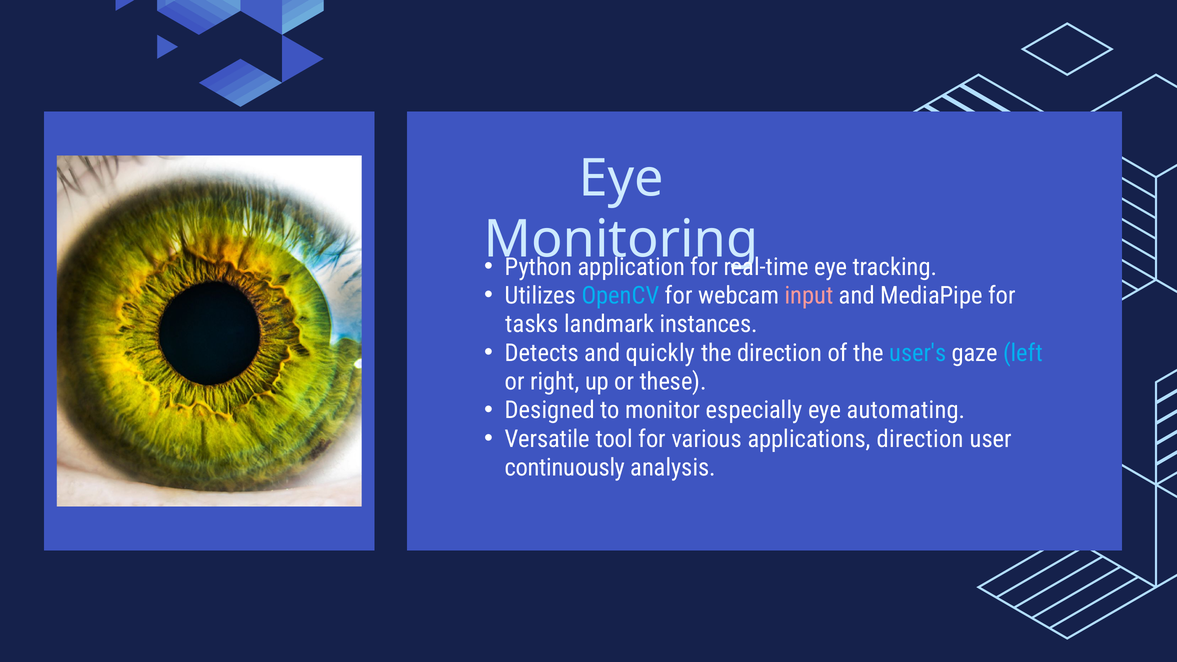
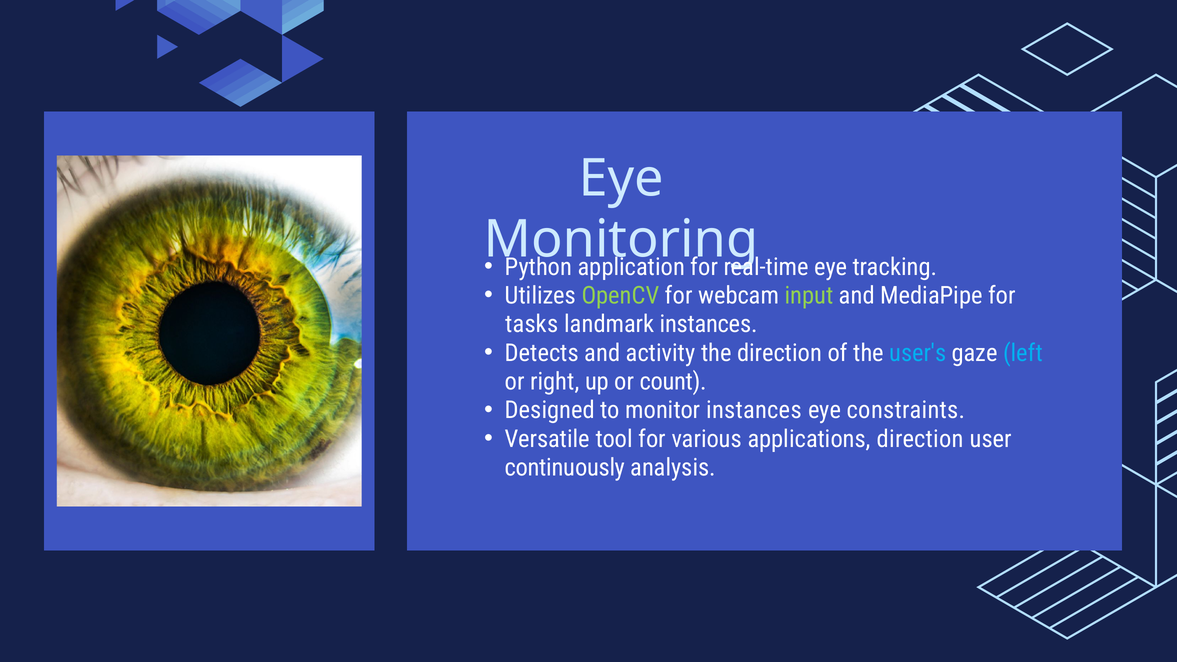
OpenCV colour: light blue -> light green
input colour: pink -> light green
quickly: quickly -> activity
these: these -> count
monitor especially: especially -> instances
automating: automating -> constraints
